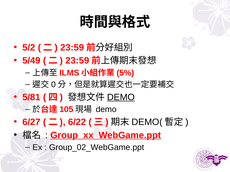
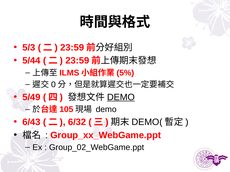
5/2: 5/2 -> 5/3
5/49: 5/49 -> 5/44
5/81: 5/81 -> 5/49
6/27: 6/27 -> 6/43
6/22: 6/22 -> 6/32
Group_xx_WebGame.ppt underline: present -> none
